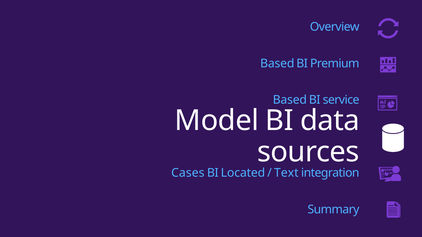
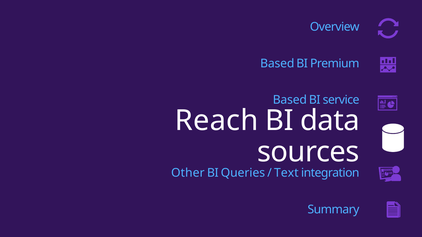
Model: Model -> Reach
Cases: Cases -> Other
Located: Located -> Queries
